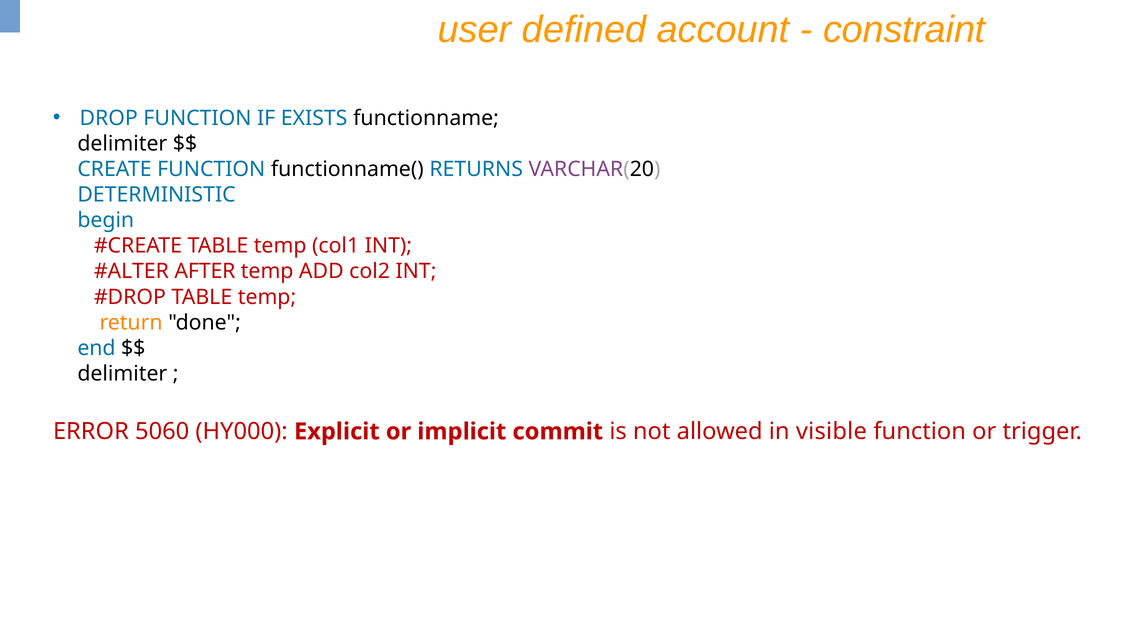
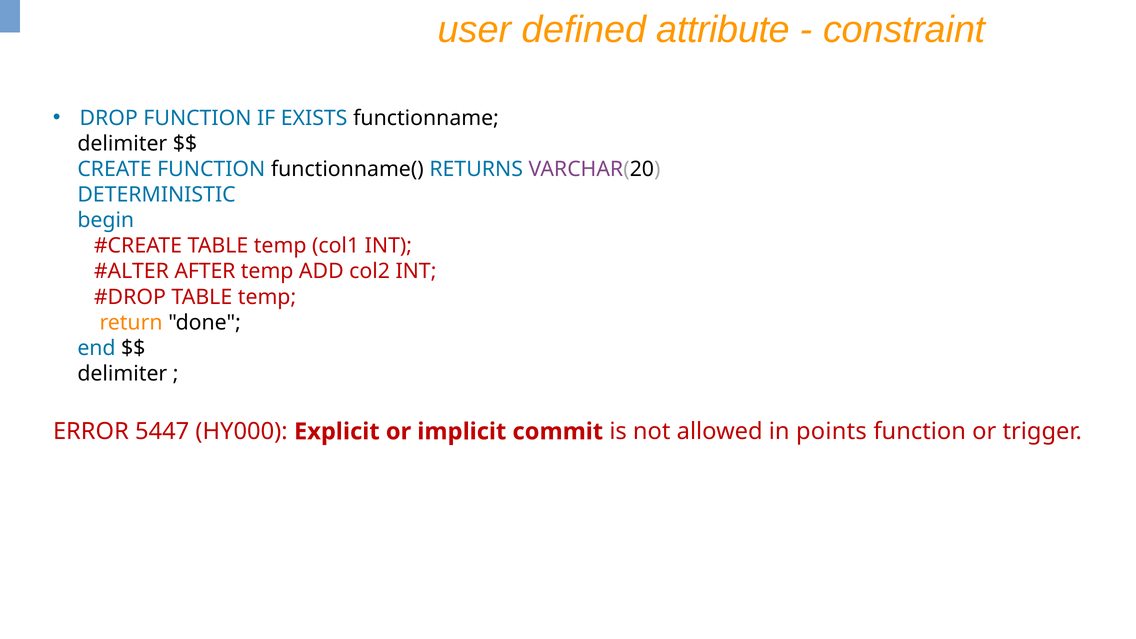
account: account -> attribute
5060: 5060 -> 5447
visible: visible -> points
